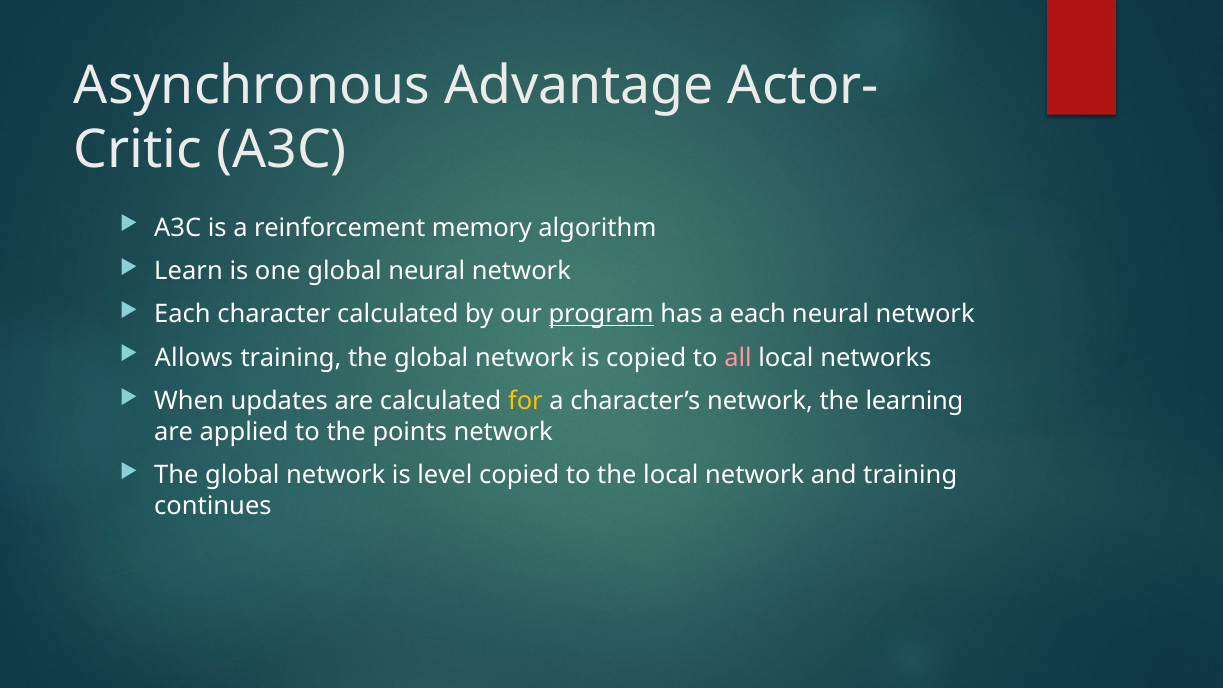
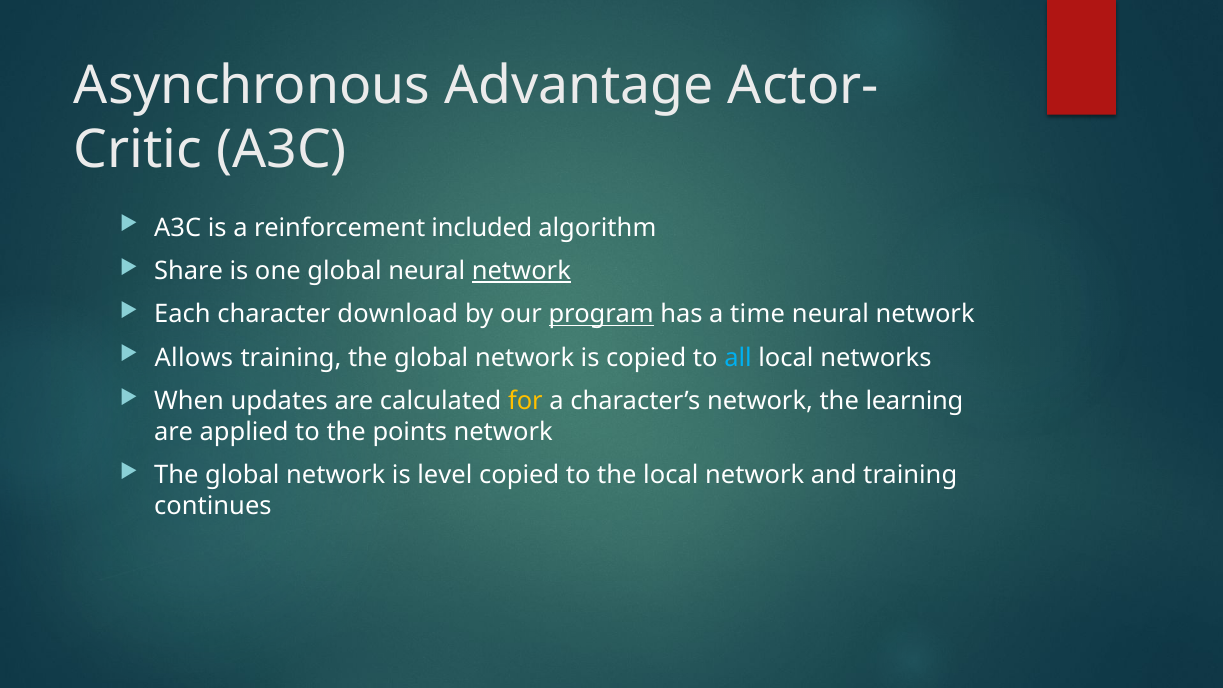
memory: memory -> included
Learn: Learn -> Share
network at (521, 271) underline: none -> present
character calculated: calculated -> download
a each: each -> time
all colour: pink -> light blue
